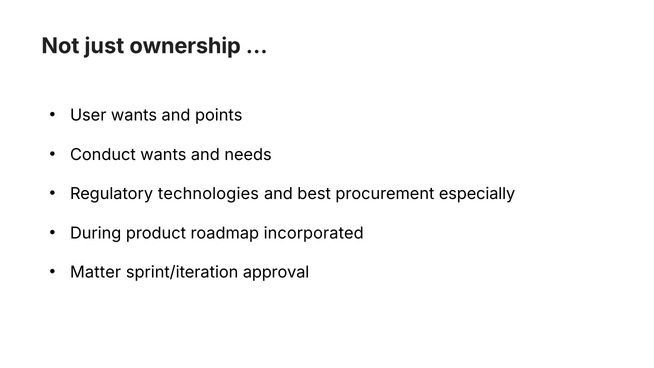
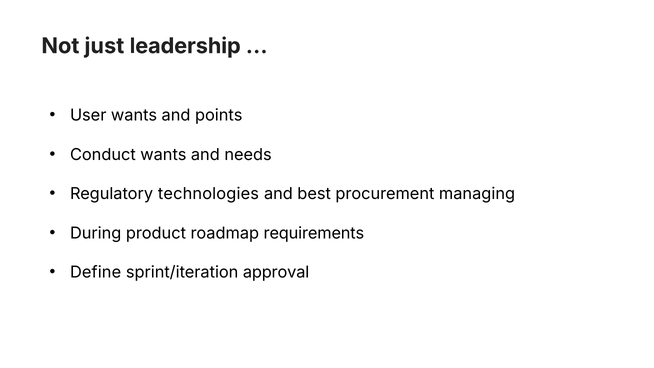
ownership: ownership -> leadership
especially: especially -> managing
incorporated: incorporated -> requirements
Matter: Matter -> Define
